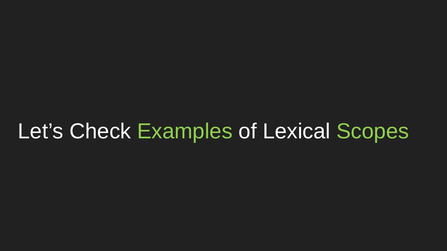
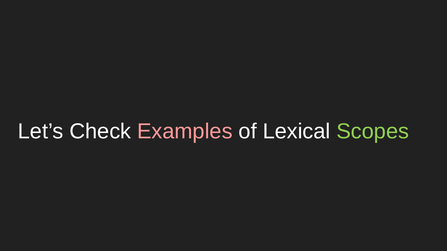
Examples colour: light green -> pink
